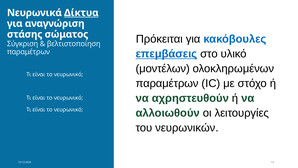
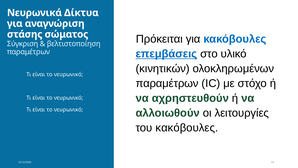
Δίκτυα underline: present -> none
μοντέλων: μοντέλων -> κινητικών
του νευρωνικών: νευρωνικών -> κακόβουλες
